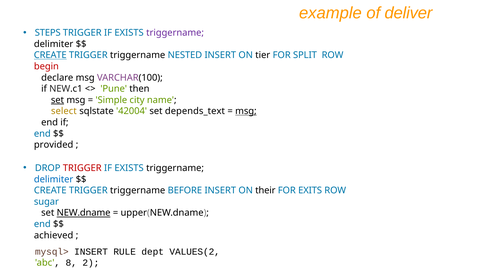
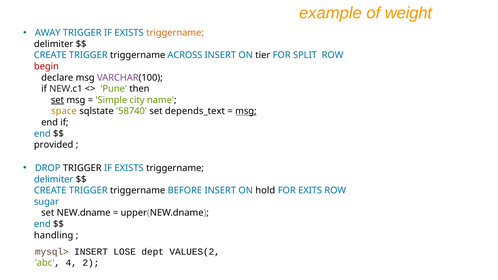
deliver: deliver -> weight
STEPS: STEPS -> AWAY
triggername at (175, 33) colour: purple -> orange
CREATE at (50, 55) underline: present -> none
NESTED: NESTED -> ACROSS
select: select -> space
42004: 42004 -> 58740
TRIGGER at (82, 168) colour: red -> black
their: their -> hold
NEW.dname underline: present -> none
achieved: achieved -> handling
RULE: RULE -> LOSE
8: 8 -> 4
